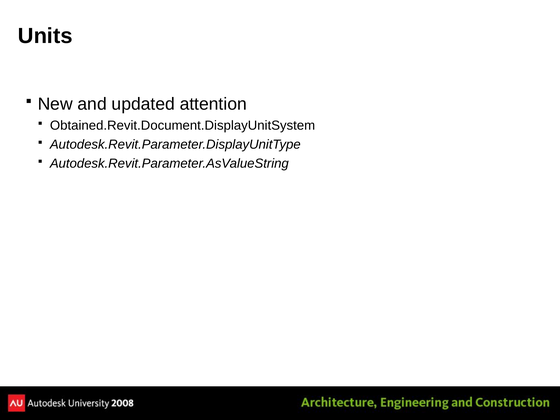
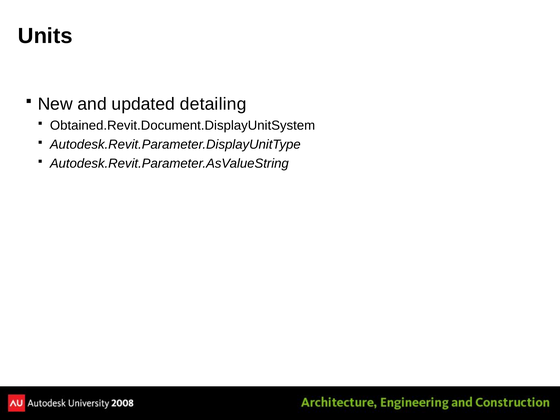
attention: attention -> detailing
